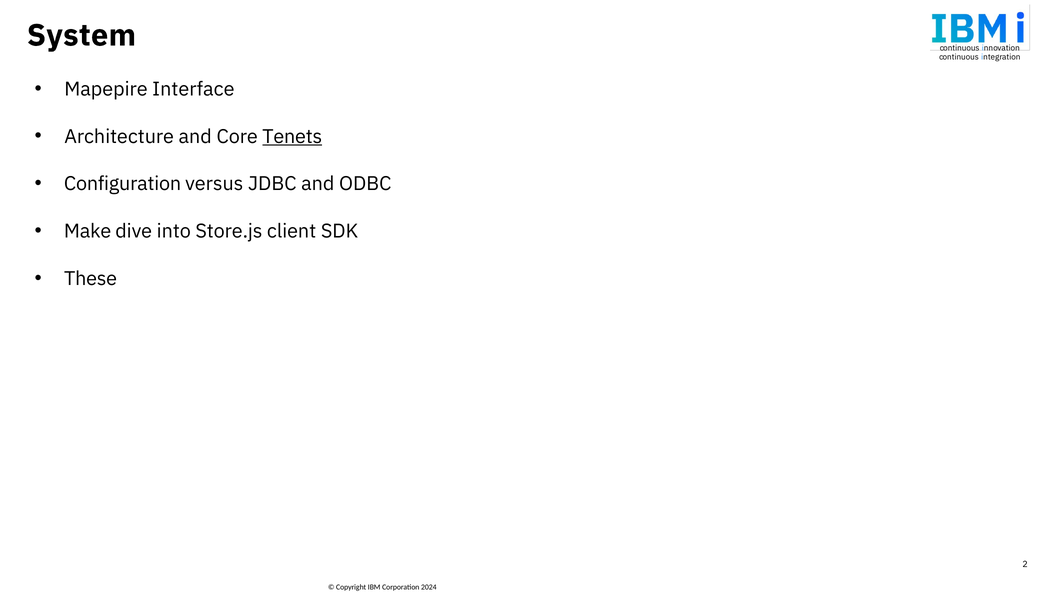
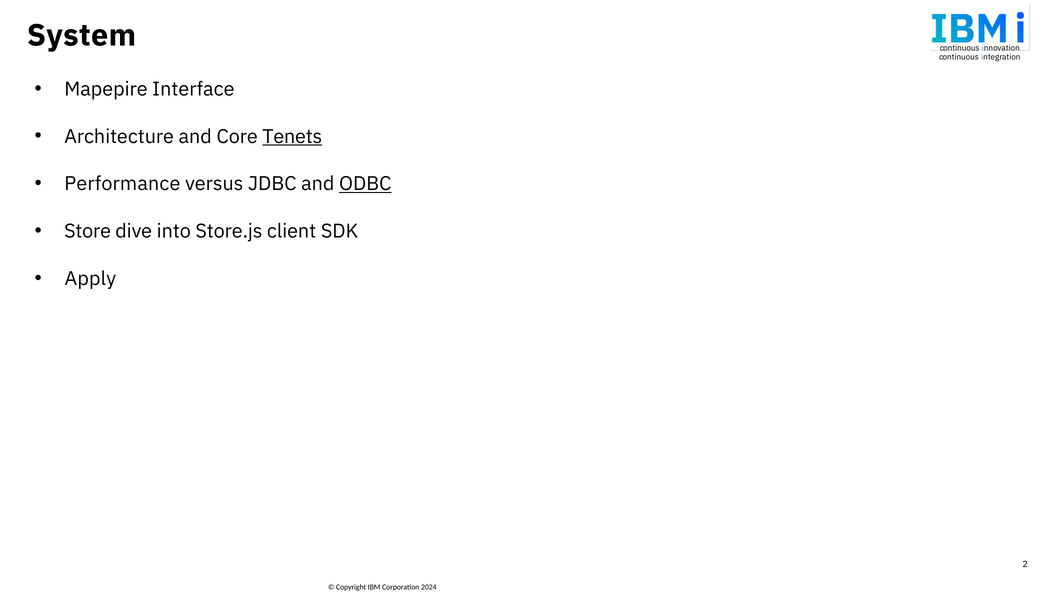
Configuration: Configuration -> Performance
ODBC underline: none -> present
Make: Make -> Store
These: These -> Apply
